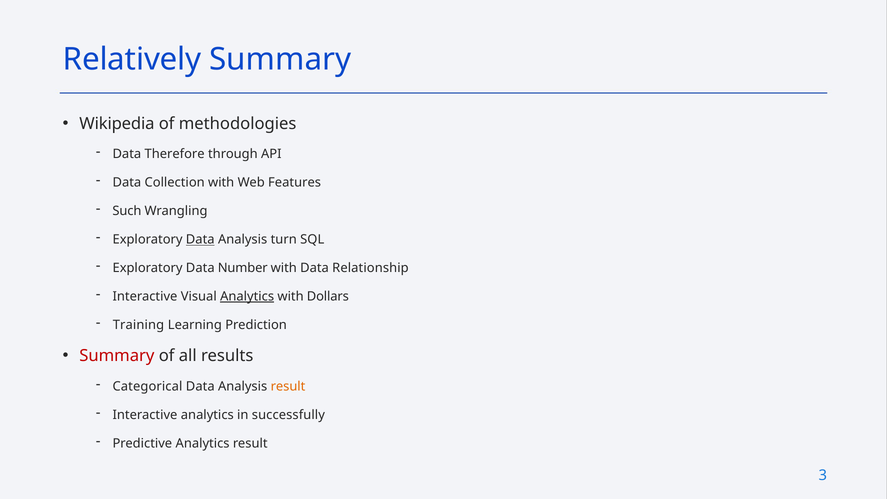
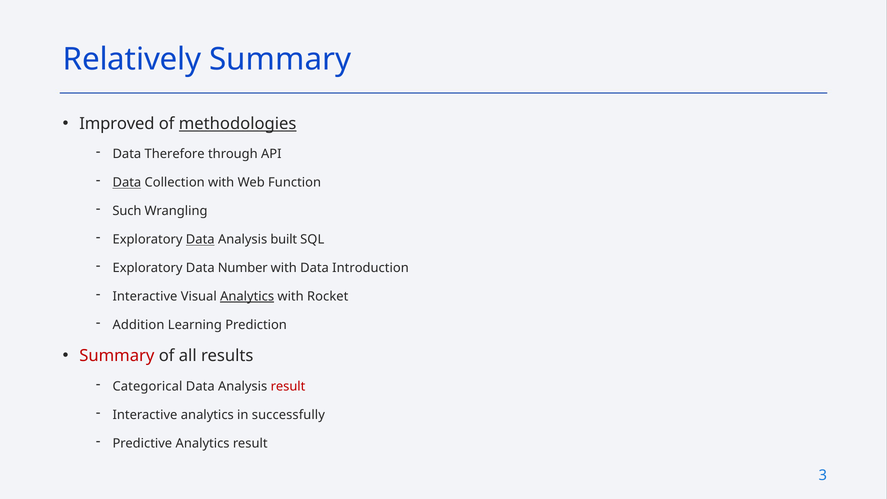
Wikipedia: Wikipedia -> Improved
methodologies underline: none -> present
Data at (127, 183) underline: none -> present
Features: Features -> Function
turn: turn -> built
Relationship: Relationship -> Introduction
Dollars: Dollars -> Rocket
Training: Training -> Addition
result at (288, 386) colour: orange -> red
